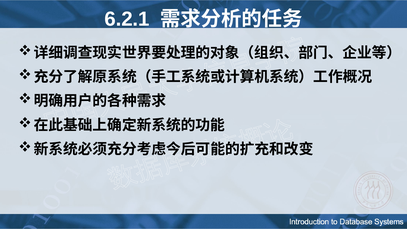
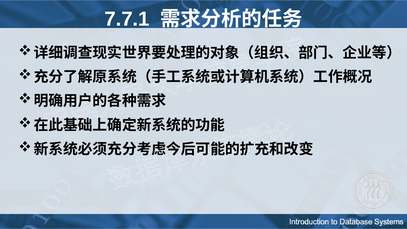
6.2.1: 6.2.1 -> 7.7.1
